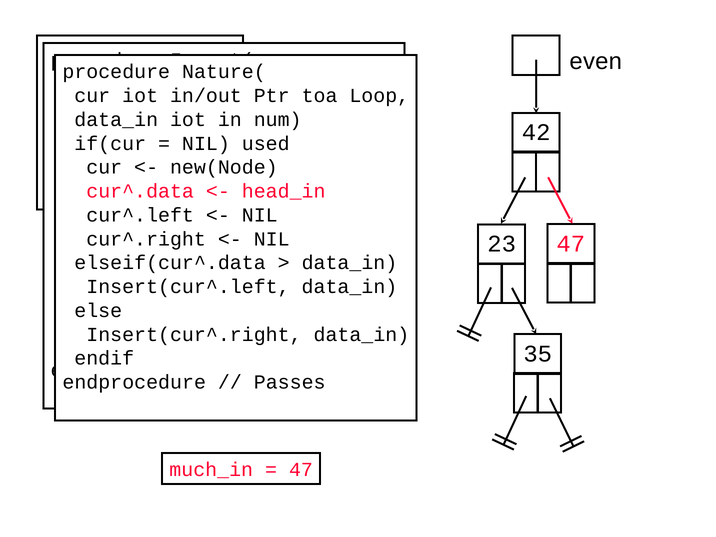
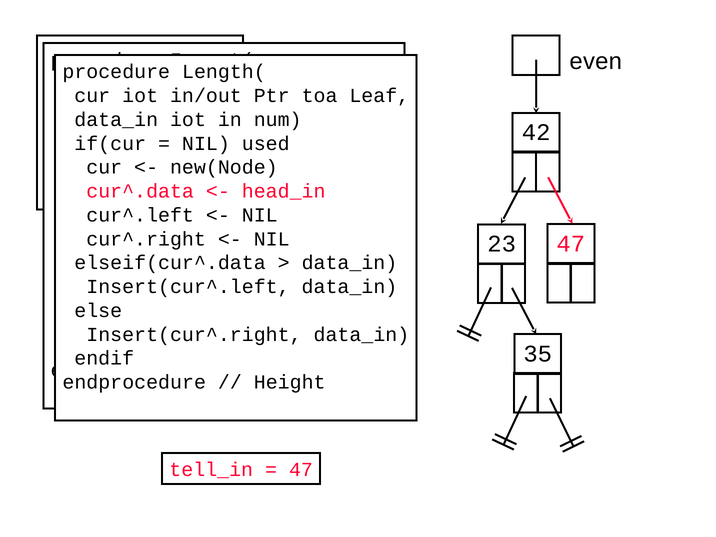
Nature(: Nature( -> Length(
Loop: Loop -> Leaf
Passes: Passes -> Height
much_in: much_in -> tell_in
